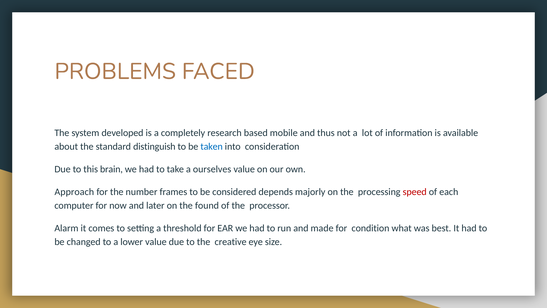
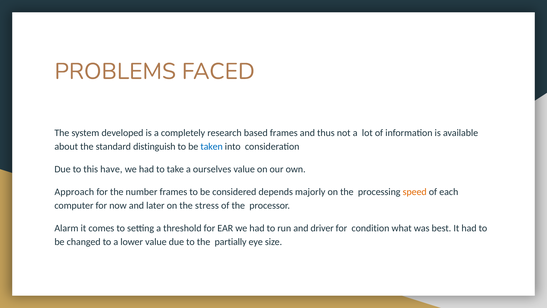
based mobile: mobile -> frames
brain: brain -> have
speed colour: red -> orange
found: found -> stress
made: made -> driver
creative: creative -> partially
